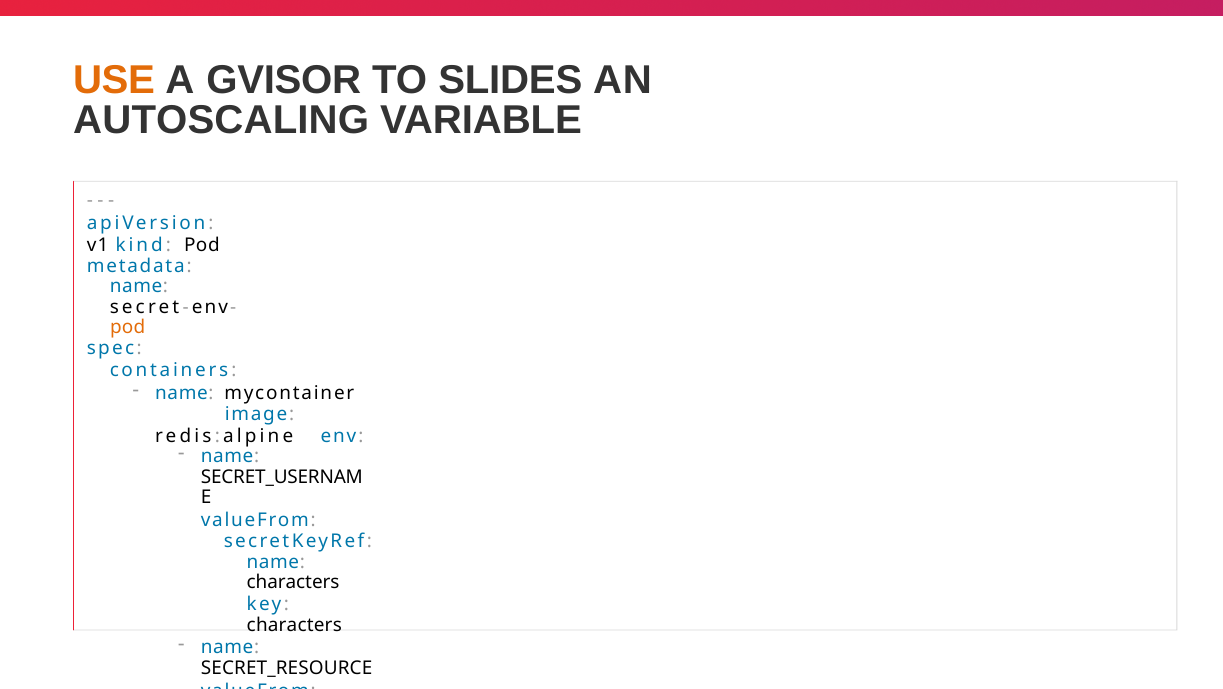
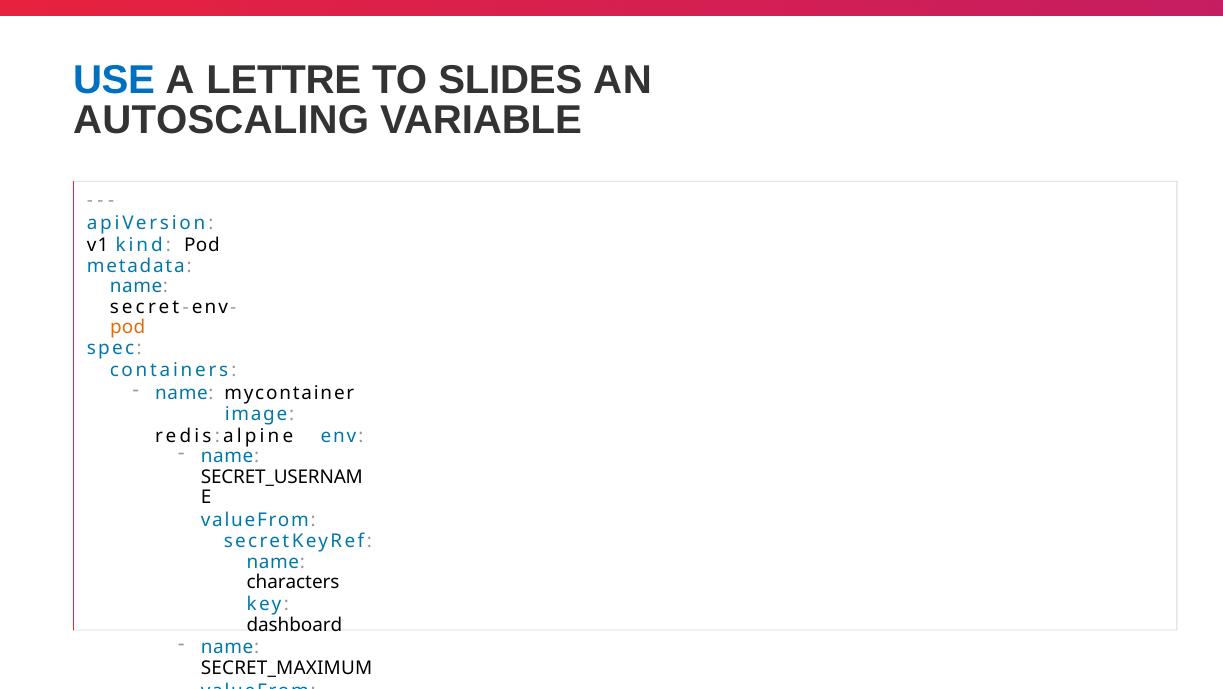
USE colour: orange -> blue
GVISOR: GVISOR -> LETTRE
characters at (294, 625): characters -> dashboard
SECRET_RESOURCE: SECRET_RESOURCE -> SECRET_MAXIMUM
